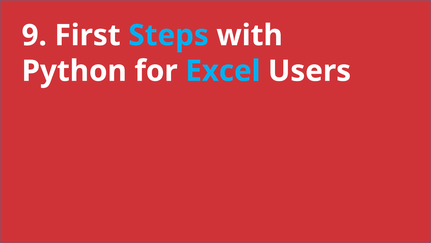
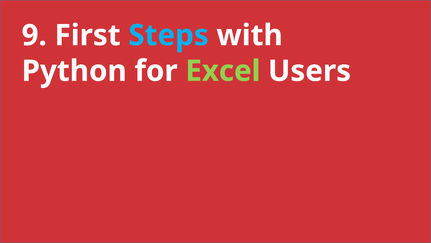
Excel colour: light blue -> light green
